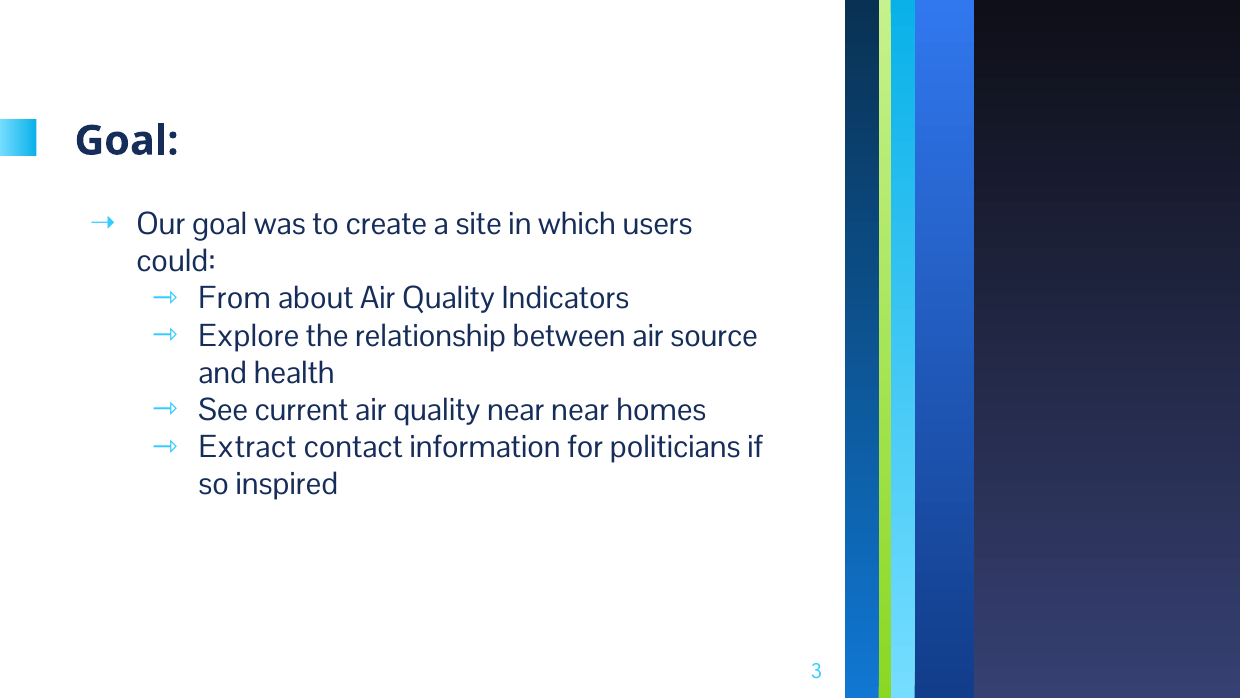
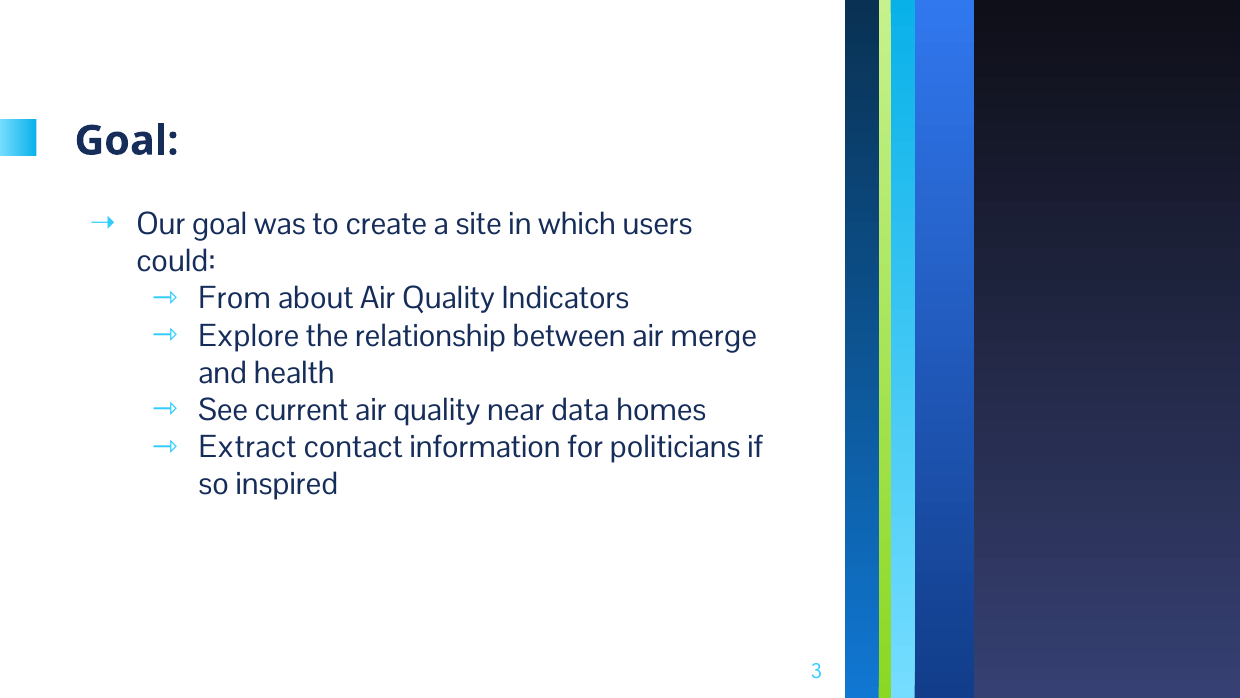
source: source -> merge
near near: near -> data
